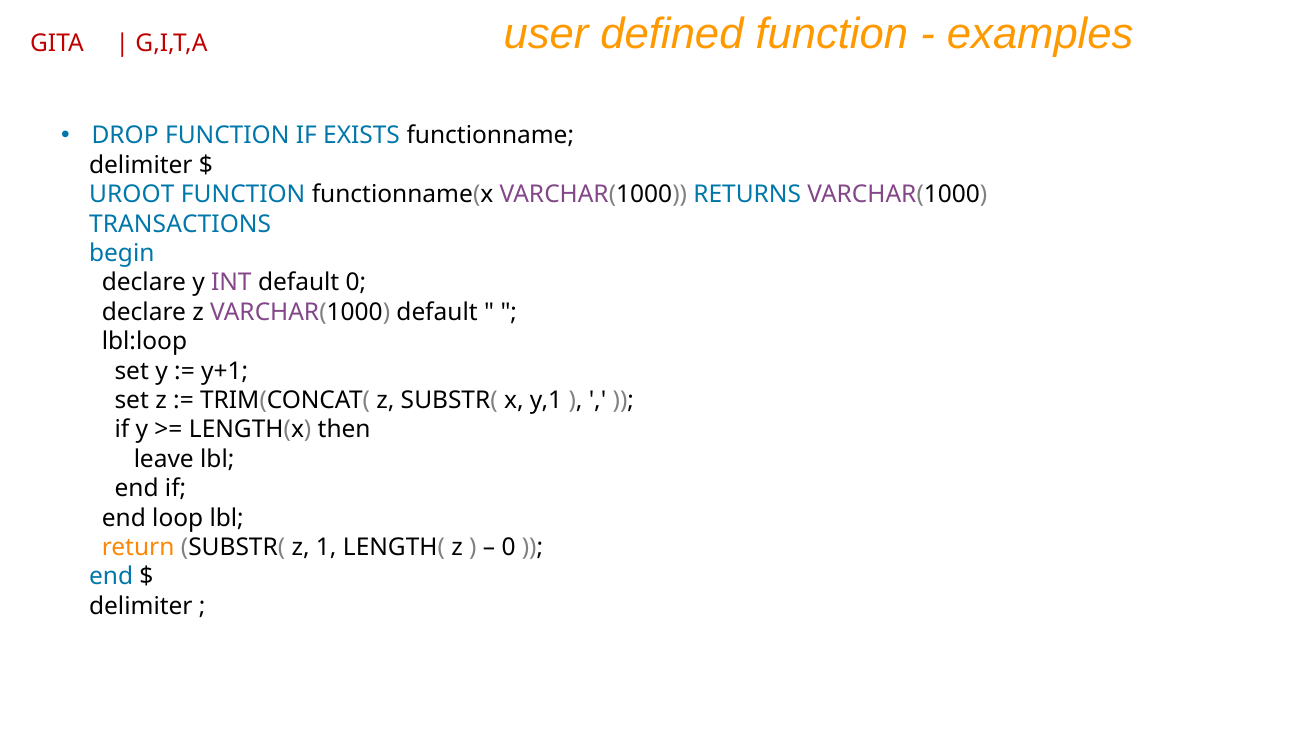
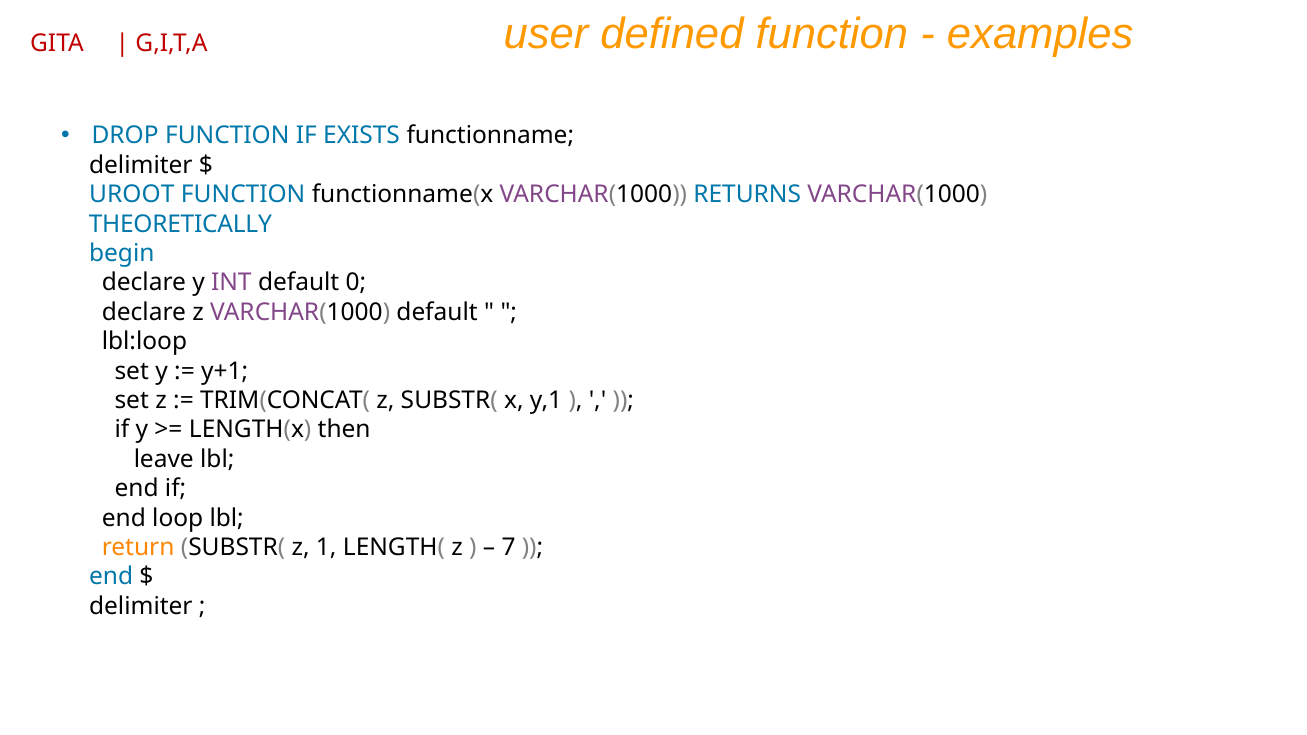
TRANSACTIONS: TRANSACTIONS -> THEORETICALLY
0 at (509, 548): 0 -> 7
